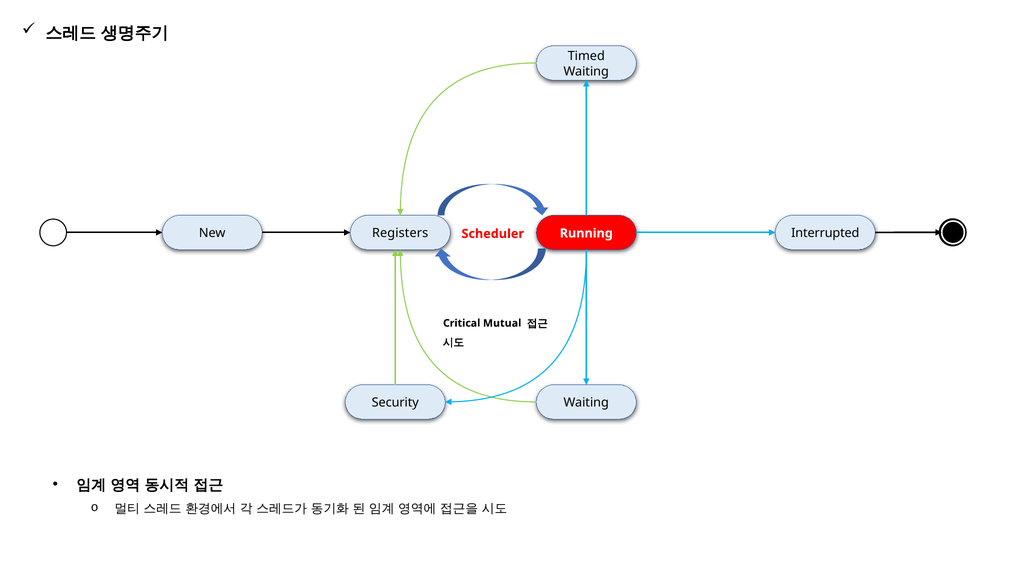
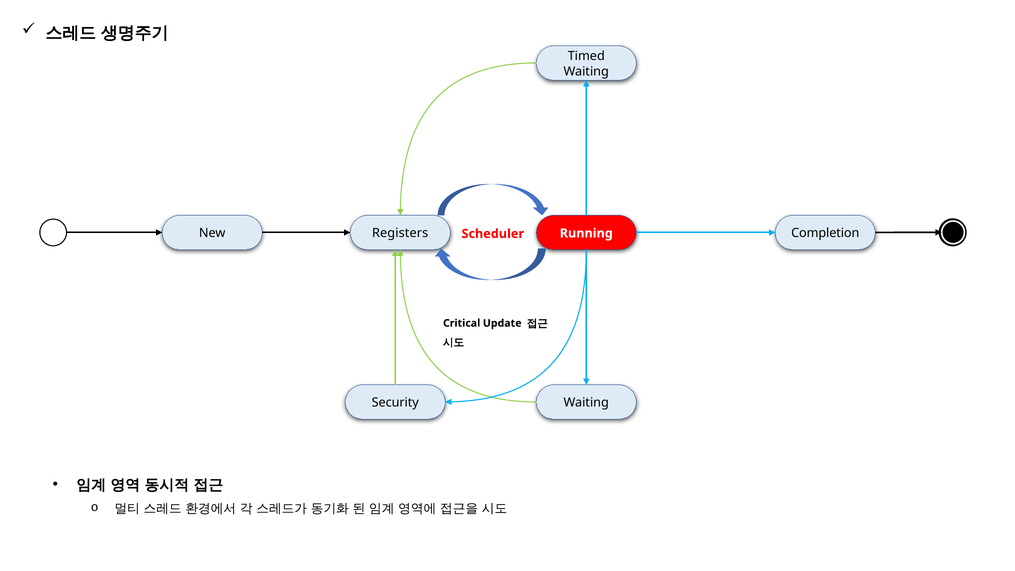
Interrupted: Interrupted -> Completion
Mutual: Mutual -> Update
